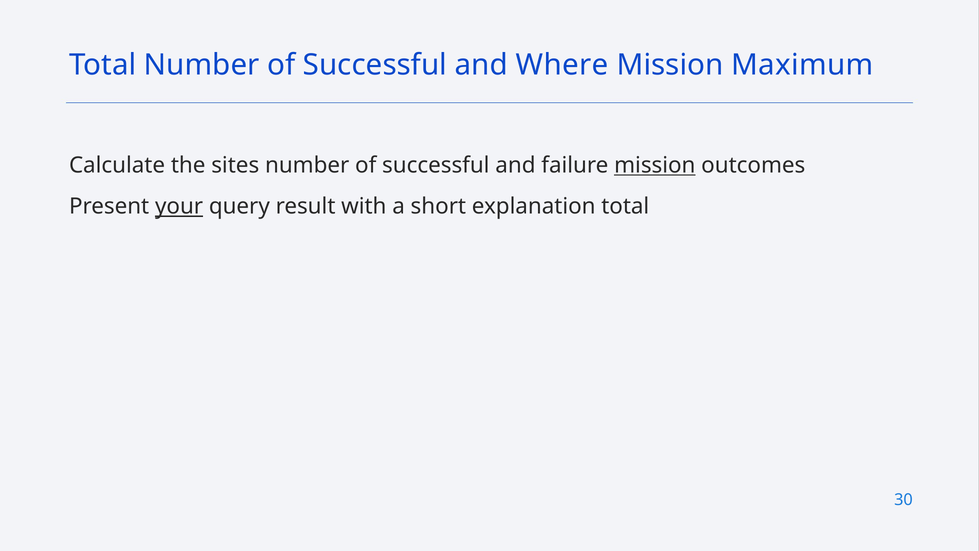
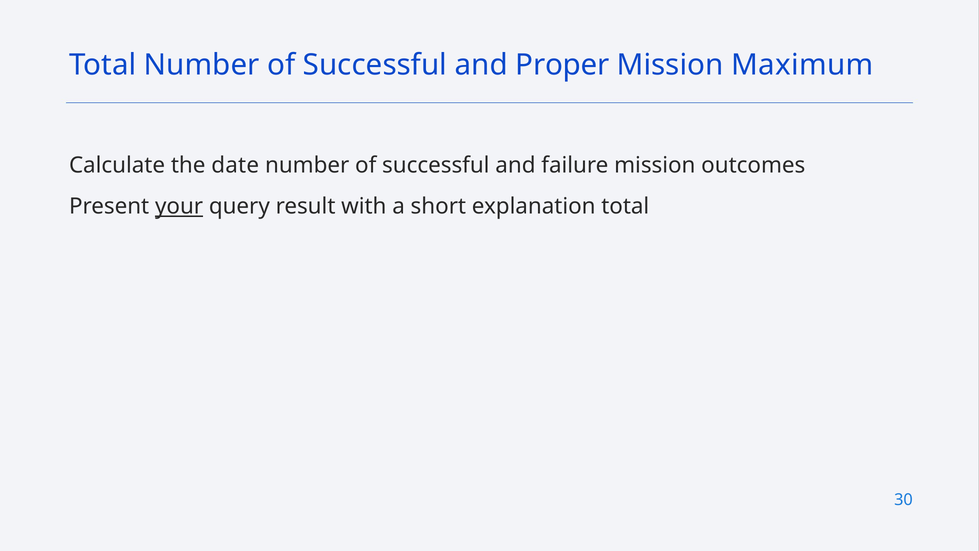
Where: Where -> Proper
sites: sites -> date
mission at (655, 165) underline: present -> none
